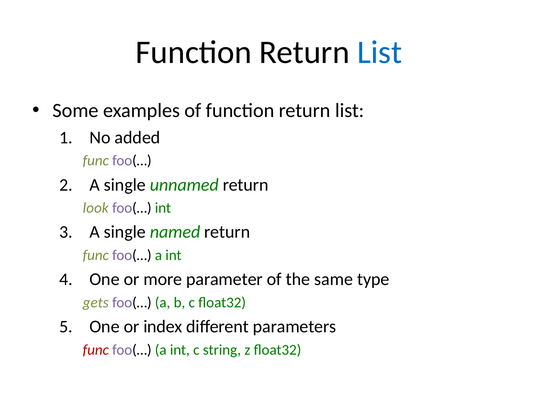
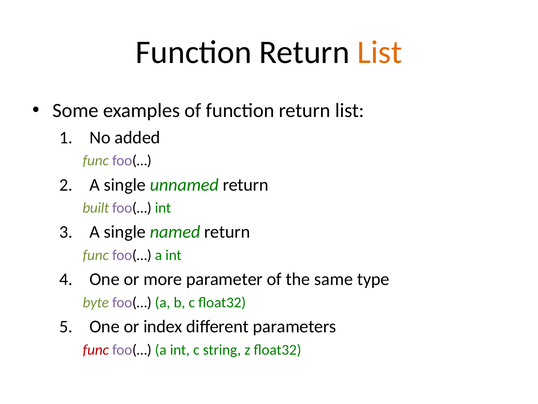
List at (380, 52) colour: blue -> orange
look: look -> built
gets: gets -> byte
